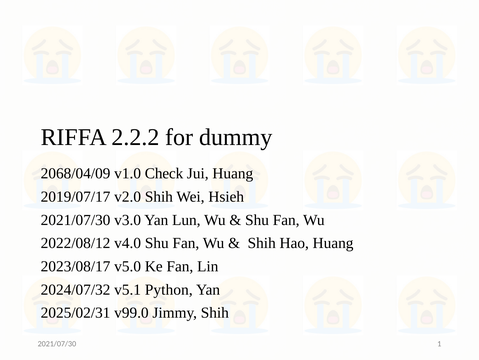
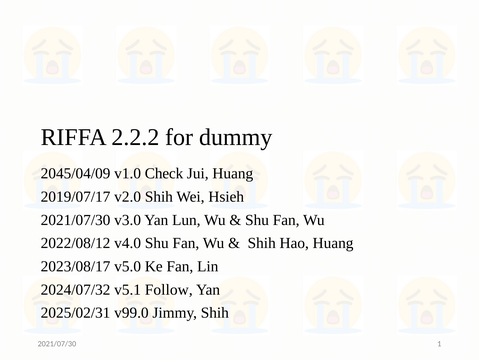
2068/04/09: 2068/04/09 -> 2045/04/09
Python: Python -> Follow
